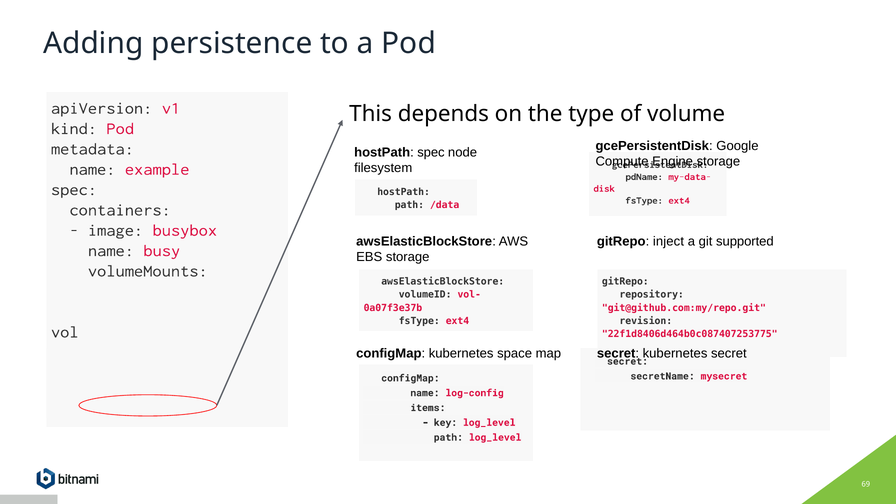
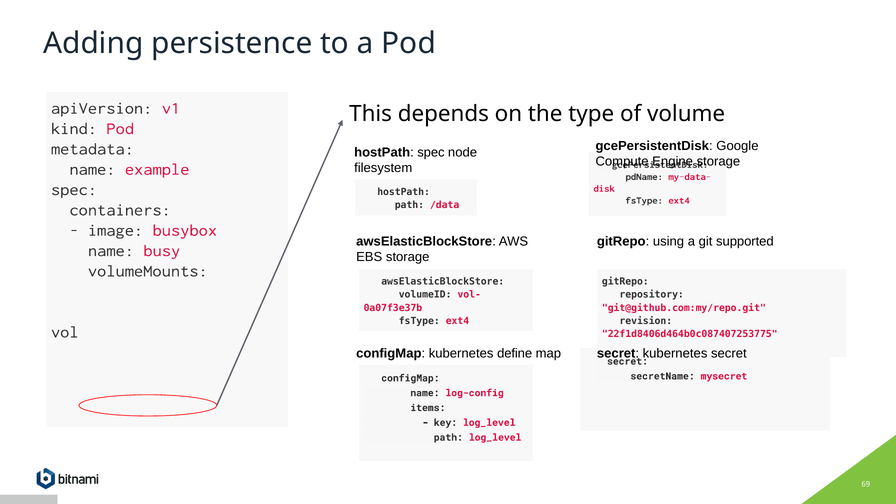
inject: inject -> using
space: space -> define
